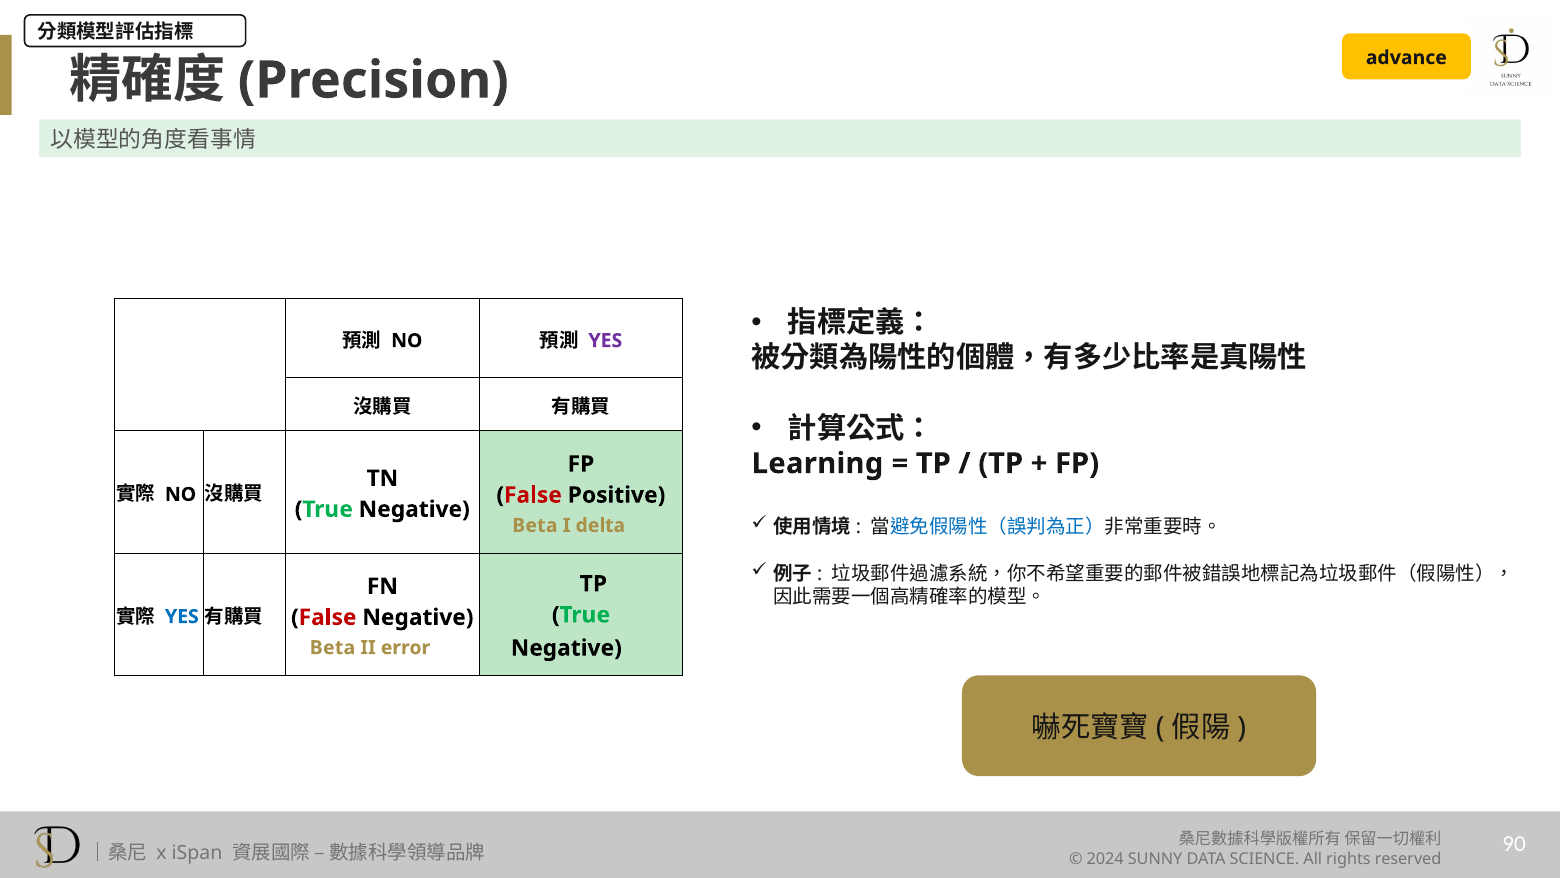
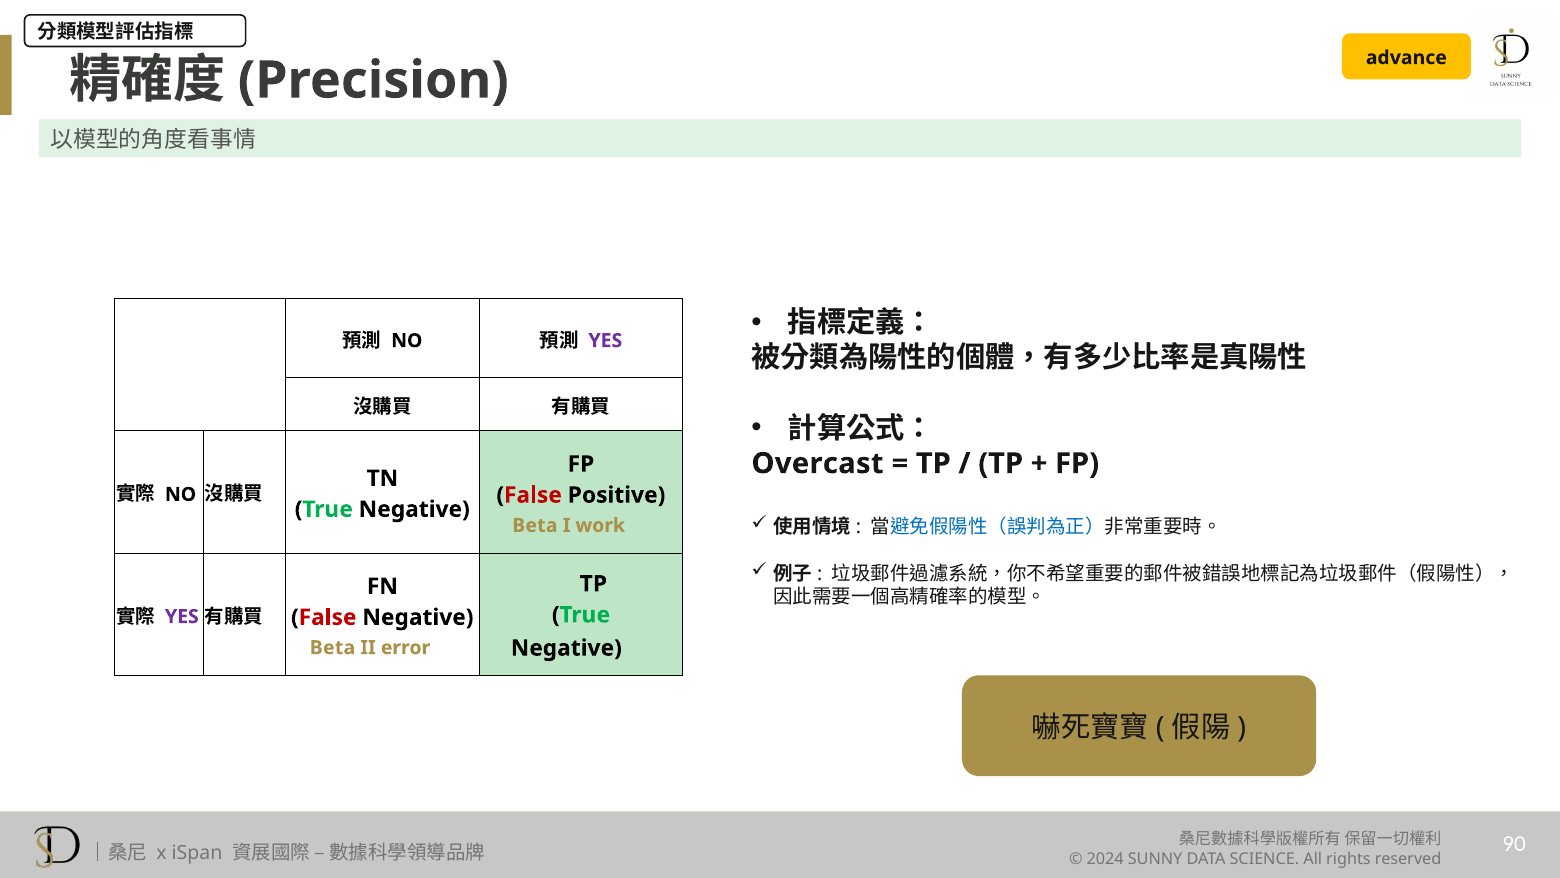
Learning: Learning -> Overcast
delta: delta -> work
YES at (182, 616) colour: blue -> purple
